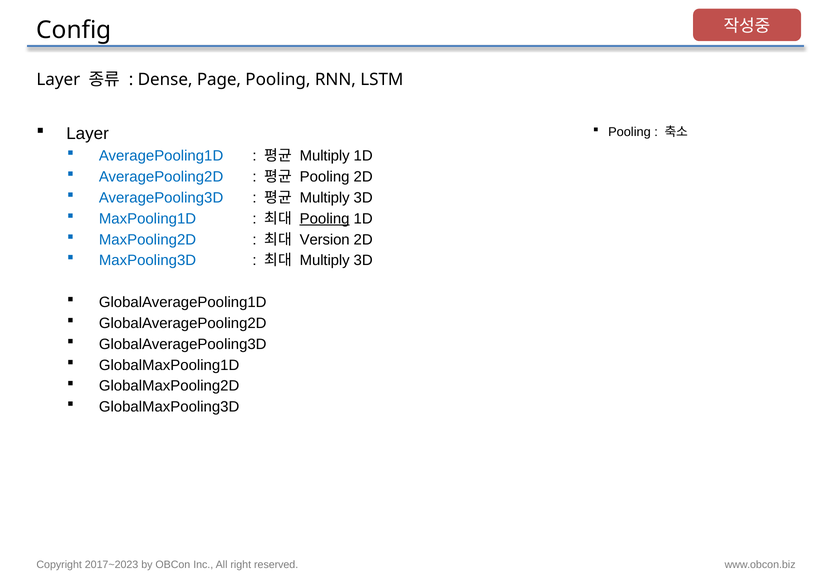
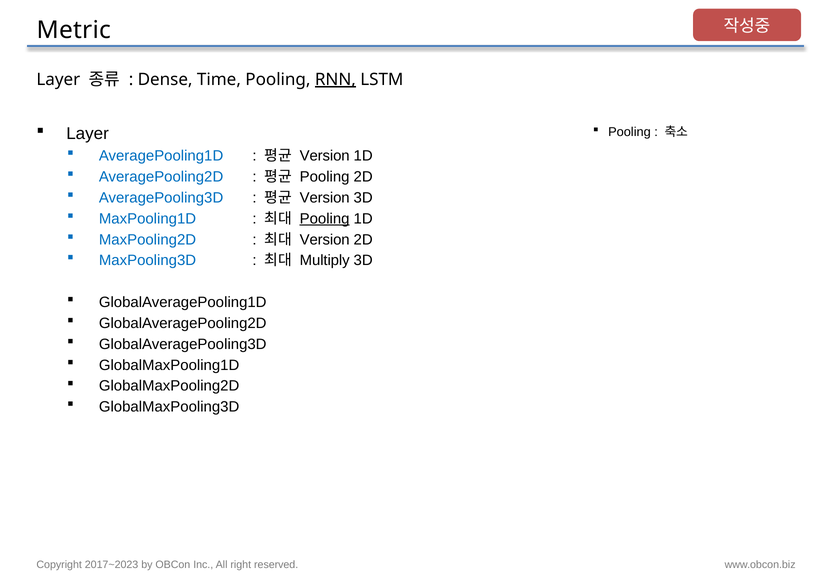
Config: Config -> Metric
Page: Page -> Time
RNN underline: none -> present
Multiply at (325, 156): Multiply -> Version
Multiply at (325, 198): Multiply -> Version
